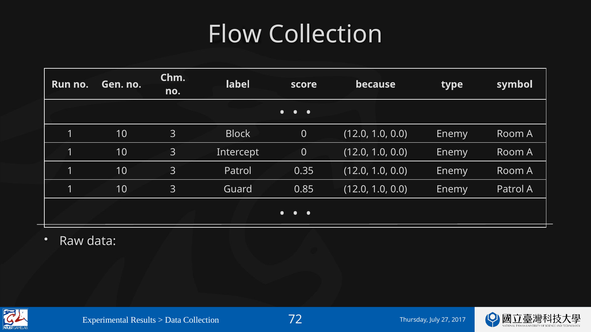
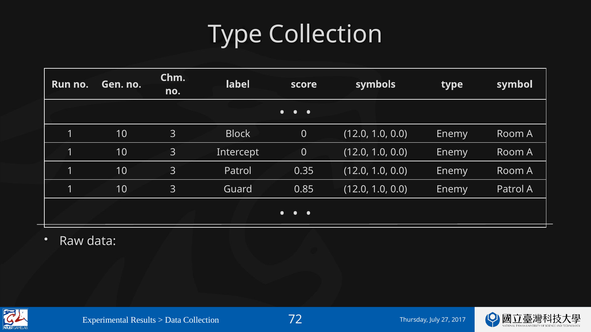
Flow at (235, 35): Flow -> Type
because: because -> symbols
